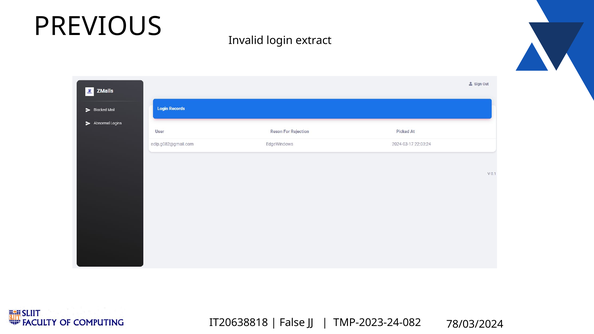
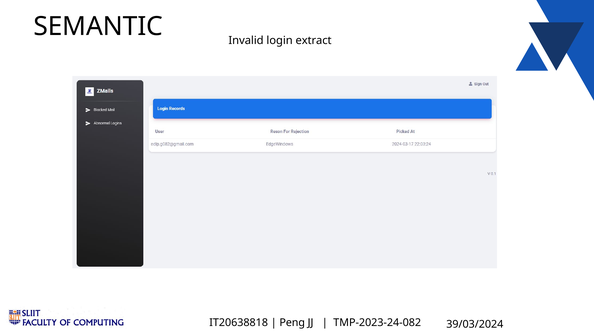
PREVIOUS: PREVIOUS -> SEMANTIC
False: False -> Peng
78/03/2024: 78/03/2024 -> 39/03/2024
